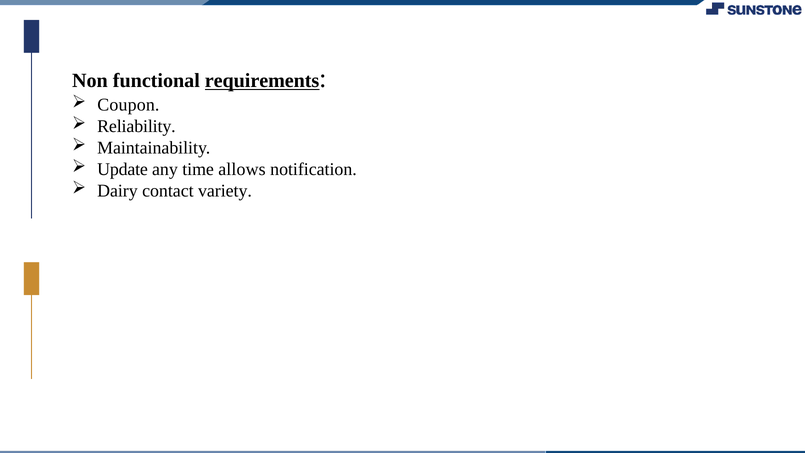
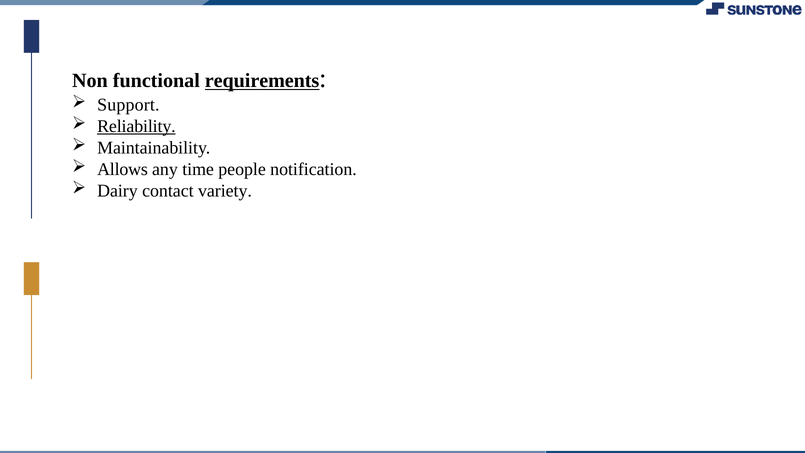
Coupon: Coupon -> Support
Reliability underline: none -> present
Update: Update -> Allows
allows: allows -> people
